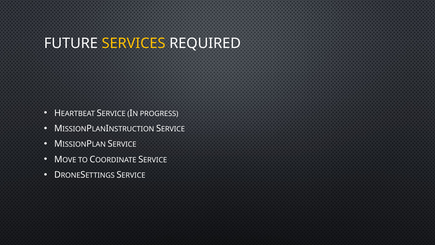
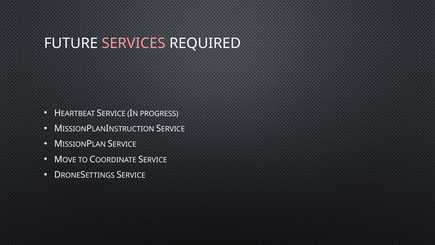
SERVICES colour: yellow -> pink
